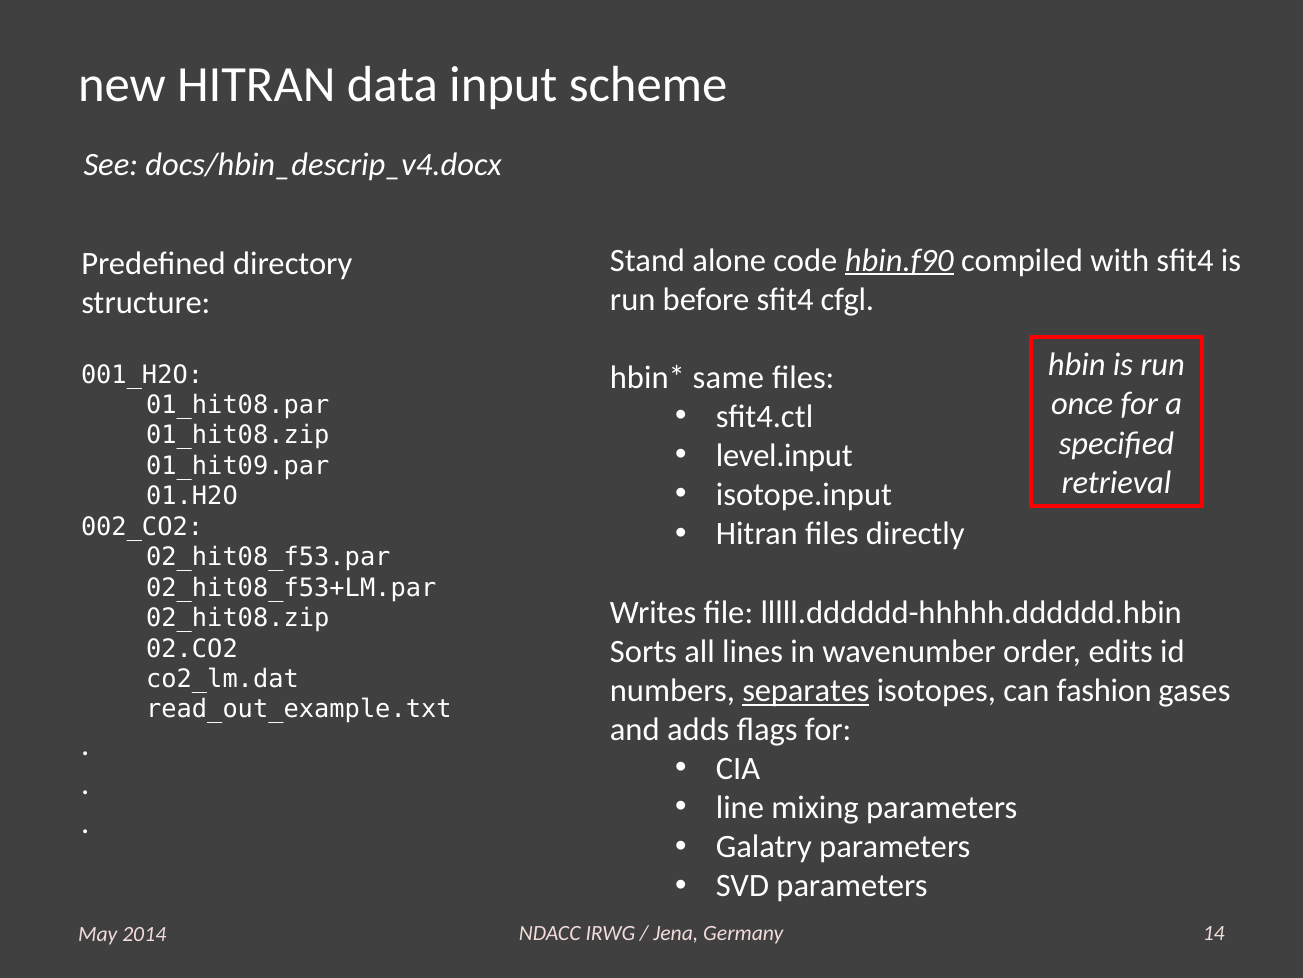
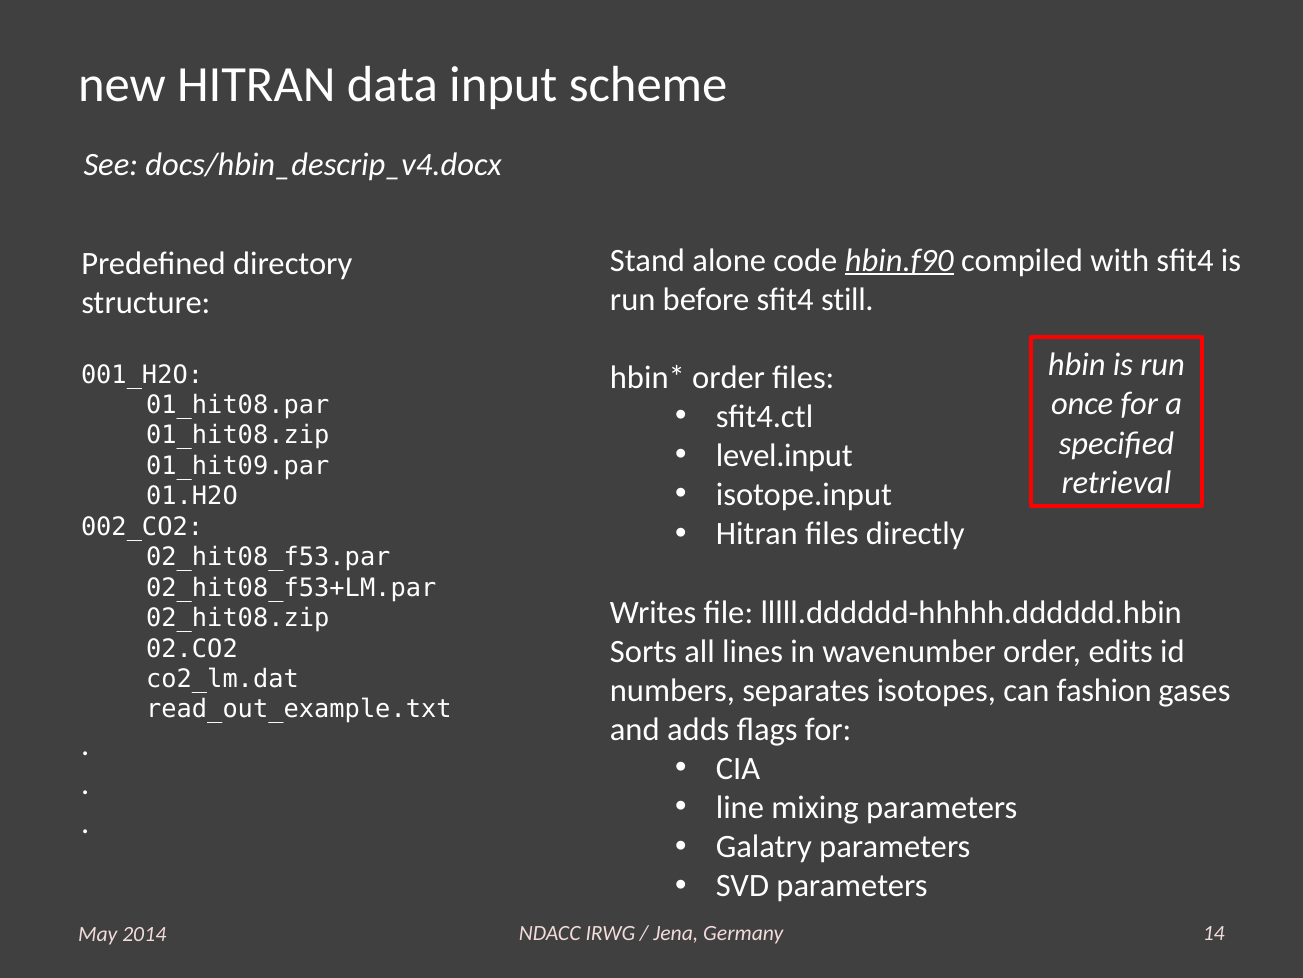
cfgl: cfgl -> still
same at (728, 377): same -> order
separates underline: present -> none
